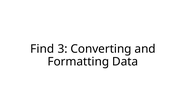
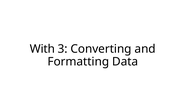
Find: Find -> With
